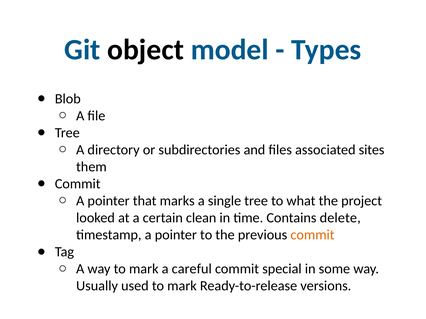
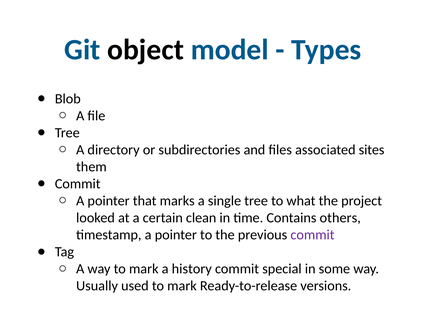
delete: delete -> others
commit at (313, 235) colour: orange -> purple
careful: careful -> history
